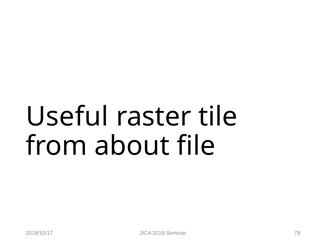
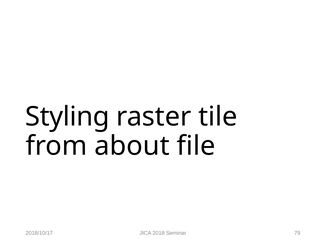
Useful: Useful -> Styling
